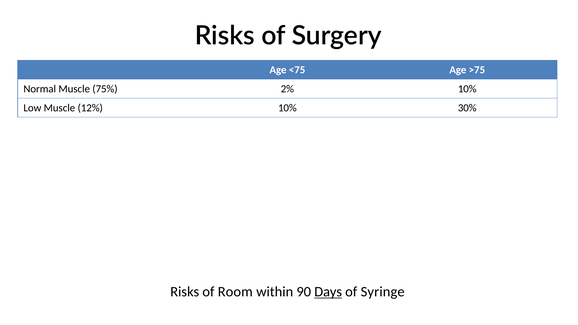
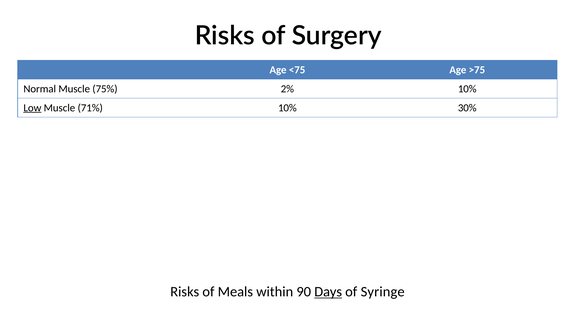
Low underline: none -> present
12%: 12% -> 71%
Room: Room -> Meals
